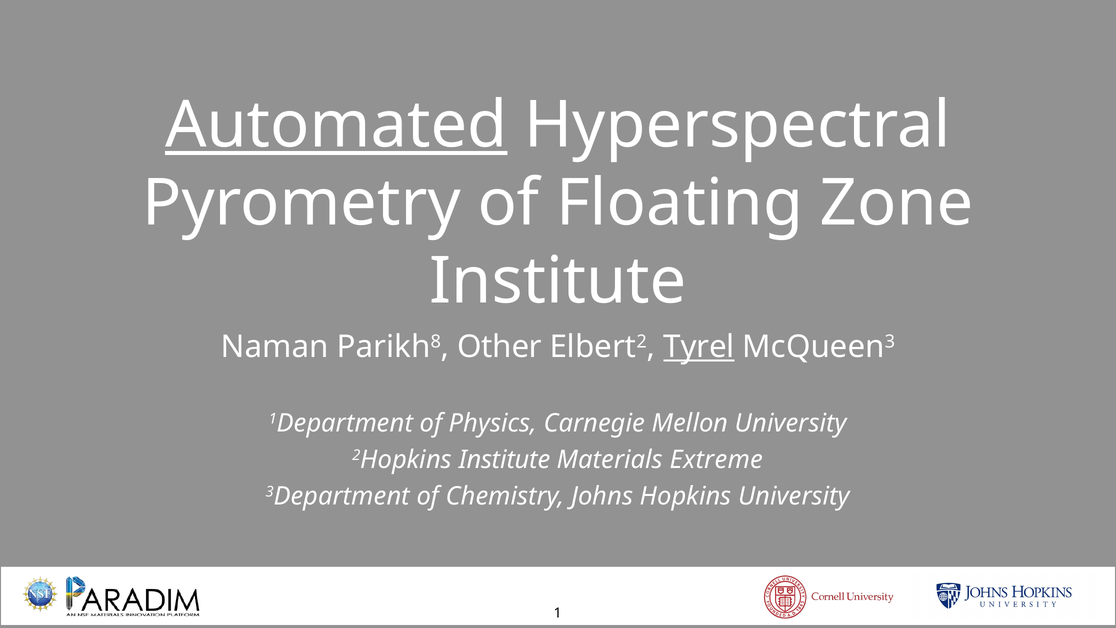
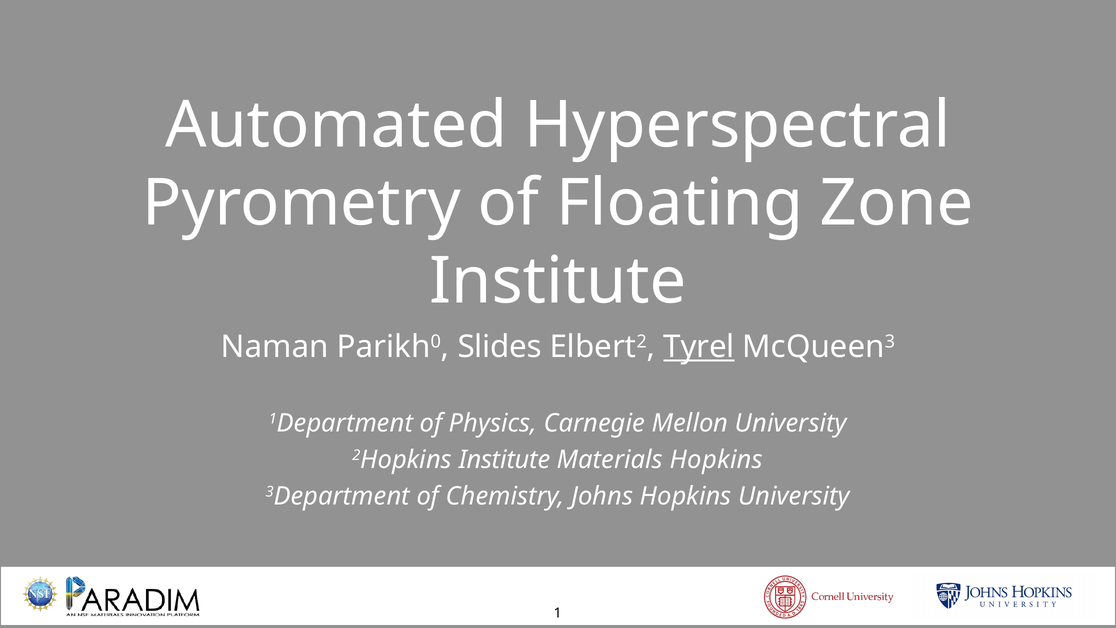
Automated underline: present -> none
8: 8 -> 0
Other: Other -> Slides
Materials Extreme: Extreme -> Hopkins
